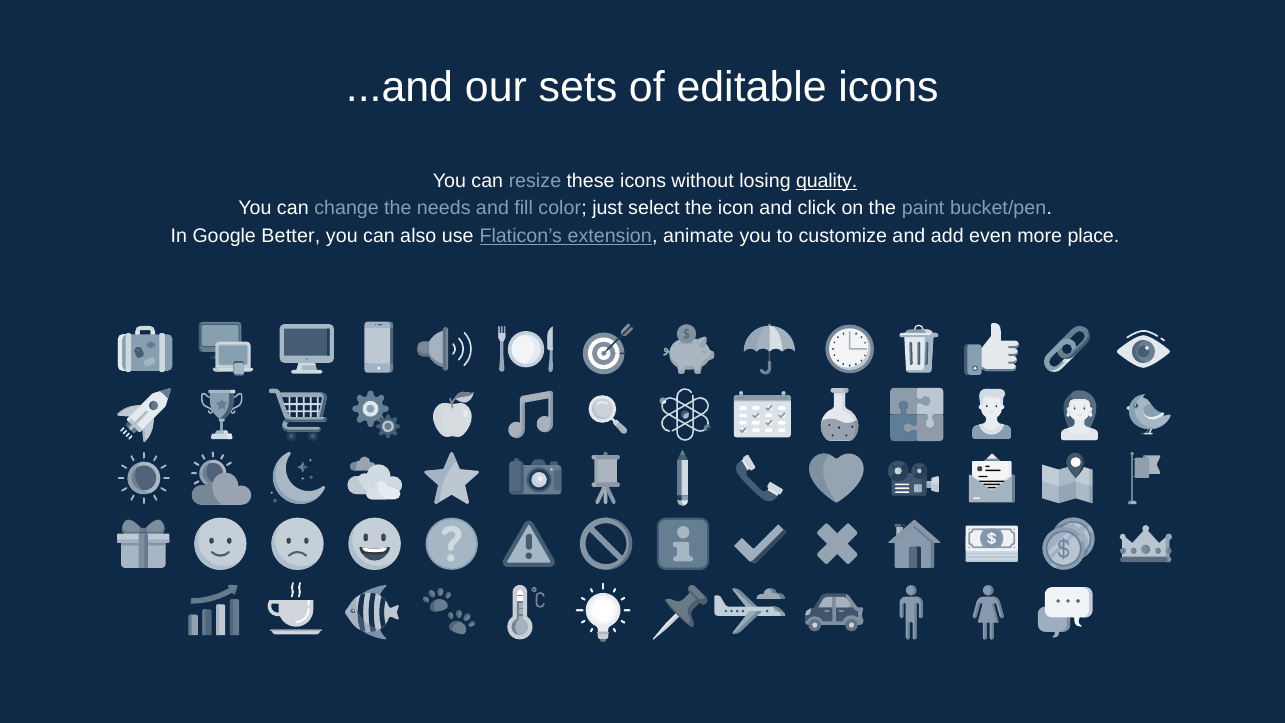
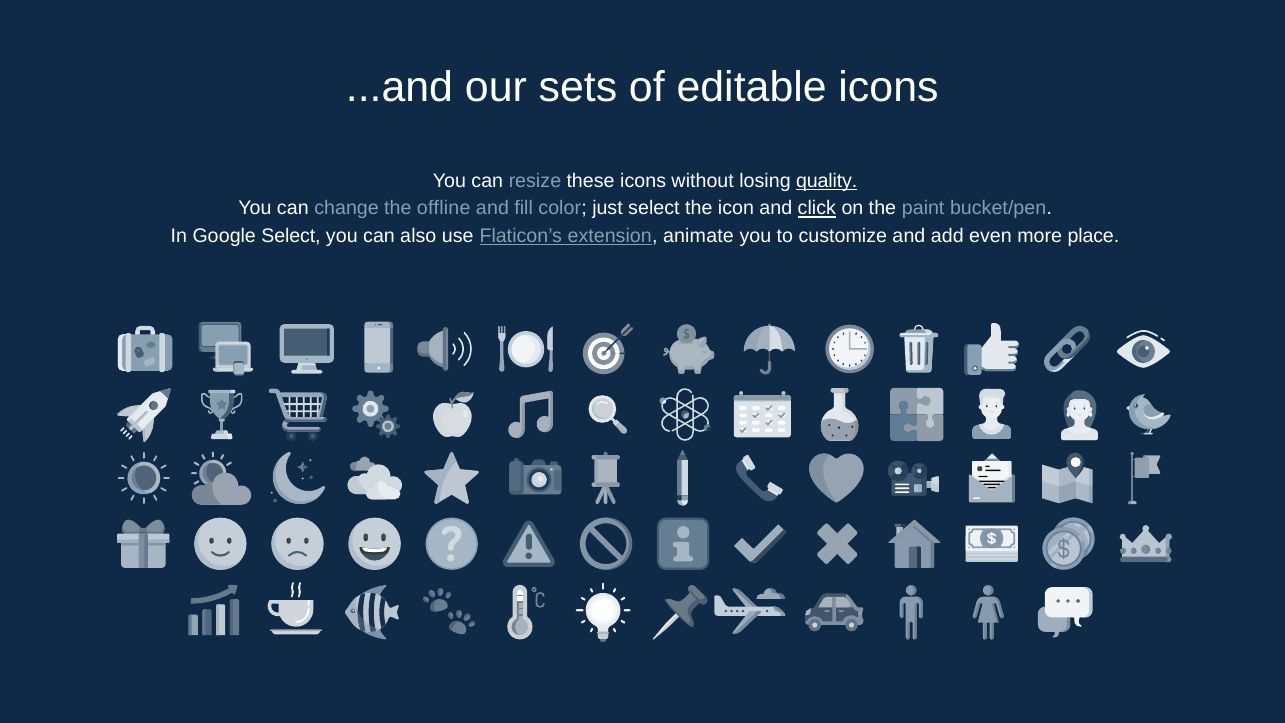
needs: needs -> offline
click underline: none -> present
Google Better: Better -> Select
